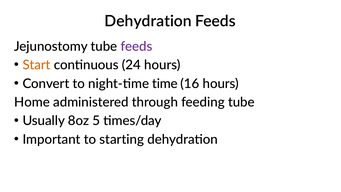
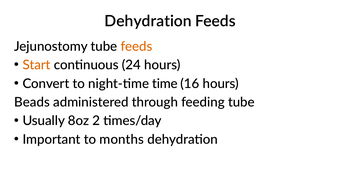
feeds at (136, 46) colour: purple -> orange
Home: Home -> Beads
5: 5 -> 2
starting: starting -> months
